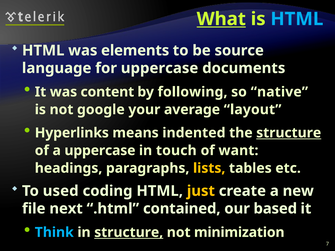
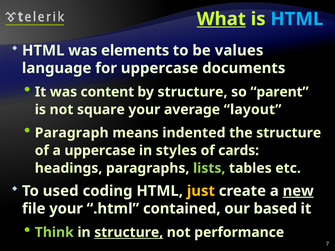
source: source -> values
by following: following -> structure
native: native -> parent
google: google -> square
Hyperlinks: Hyperlinks -> Paragraph
structure at (289, 133) underline: present -> none
touch: touch -> styles
want: want -> cards
lists colour: yellow -> light green
new underline: none -> present
file next: next -> your
Think colour: light blue -> light green
minimization: minimization -> performance
